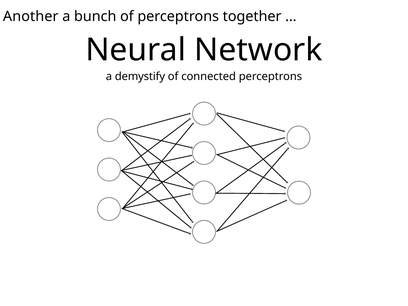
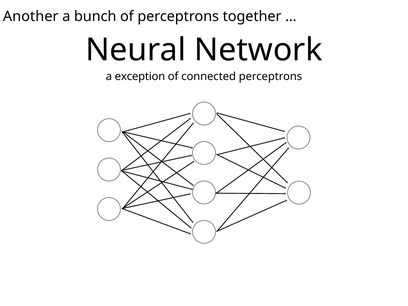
demystify: demystify -> exception
